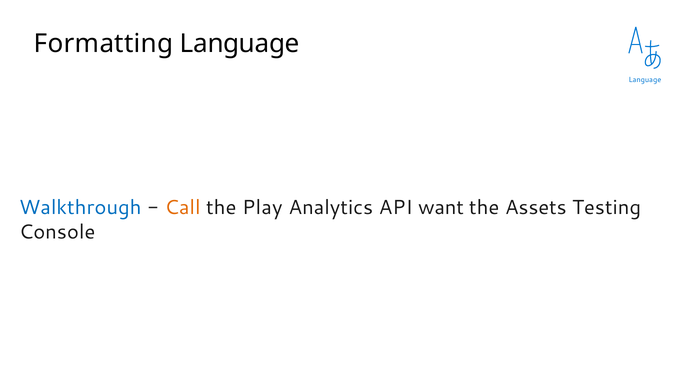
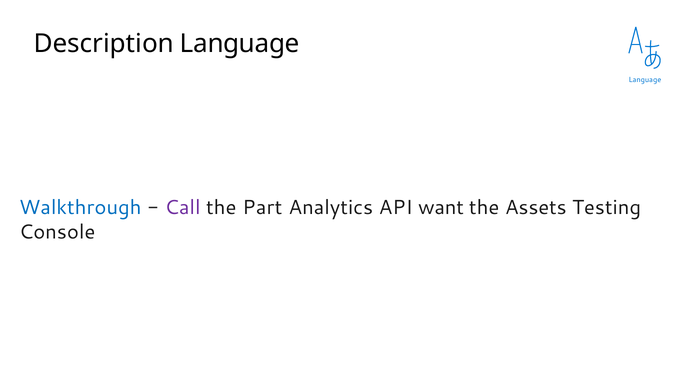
Formatting: Formatting -> Description
Call colour: orange -> purple
Play: Play -> Part
